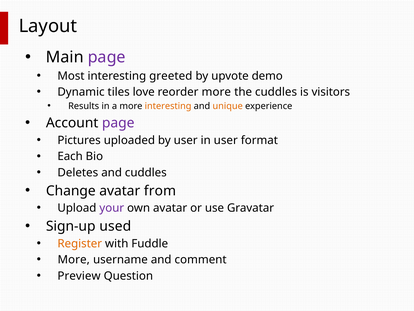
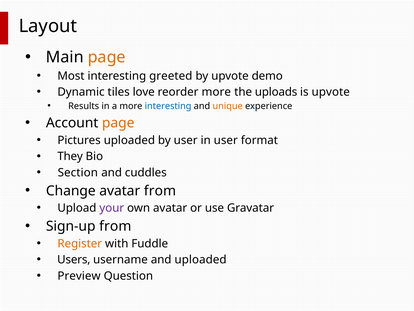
page at (107, 57) colour: purple -> orange
the cuddles: cuddles -> uploads
is visitors: visitors -> upvote
interesting at (168, 106) colour: orange -> blue
page at (118, 123) colour: purple -> orange
Each: Each -> They
Deletes: Deletes -> Section
Sign-up used: used -> from
More at (74, 259): More -> Users
and comment: comment -> uploaded
